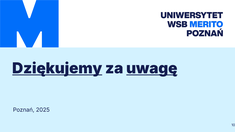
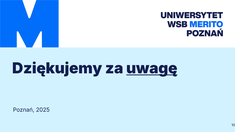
Dziękujemy underline: present -> none
